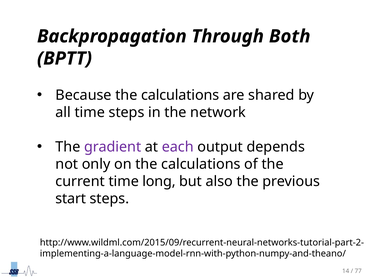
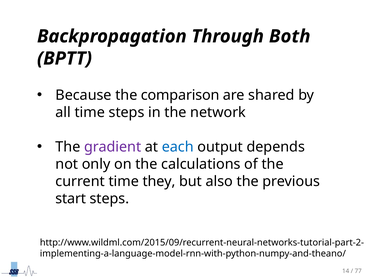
Because the calculations: calculations -> comparison
each colour: purple -> blue
long: long -> they
